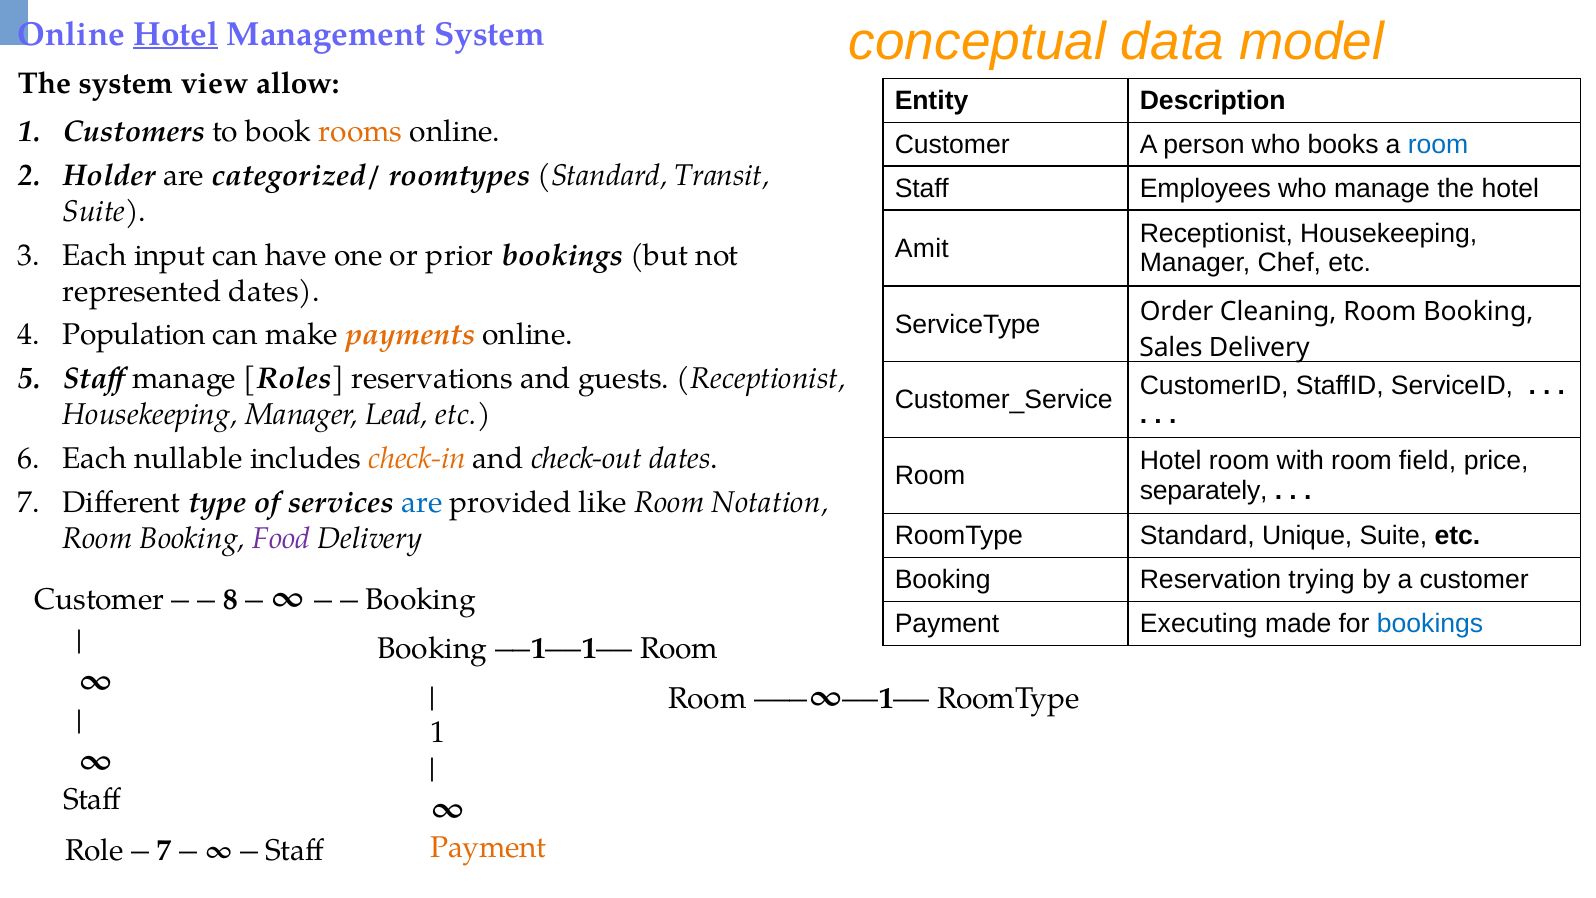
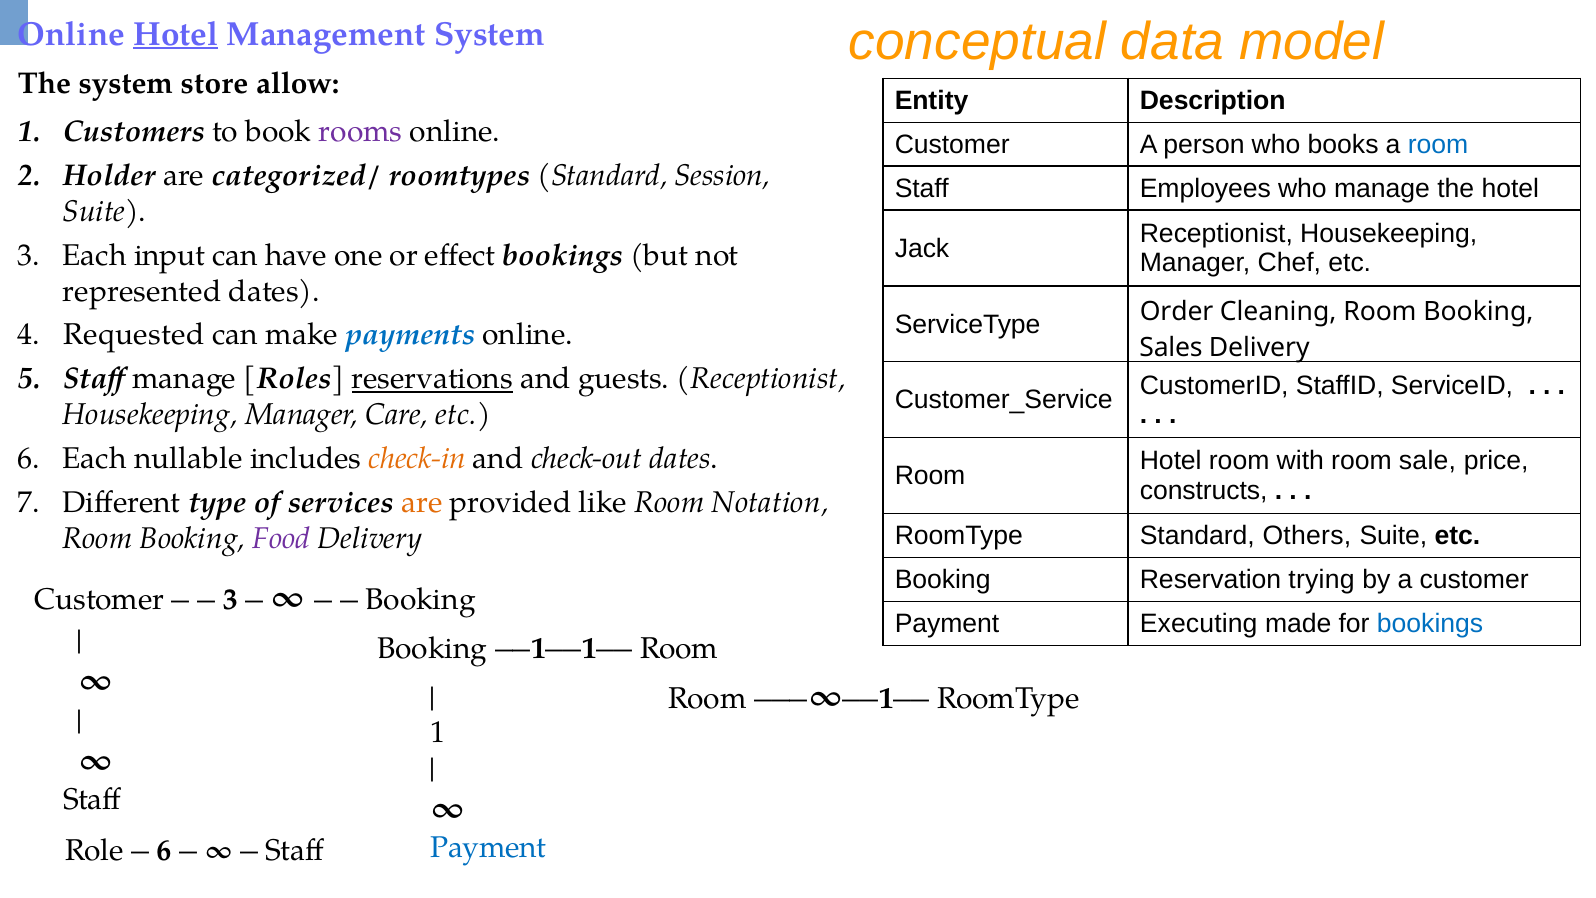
view: view -> store
rooms colour: orange -> purple
Transit: Transit -> Session
Amit: Amit -> Jack
prior: prior -> effect
Population: Population -> Requested
payments colour: orange -> blue
reservations underline: none -> present
Lead: Lead -> Care
field: field -> sale
separately: separately -> constructs
are at (422, 503) colour: blue -> orange
Unique: Unique -> Others
8 at (230, 599): 8 -> 3
Payment at (488, 848) colour: orange -> blue
7 at (164, 851): 7 -> 6
